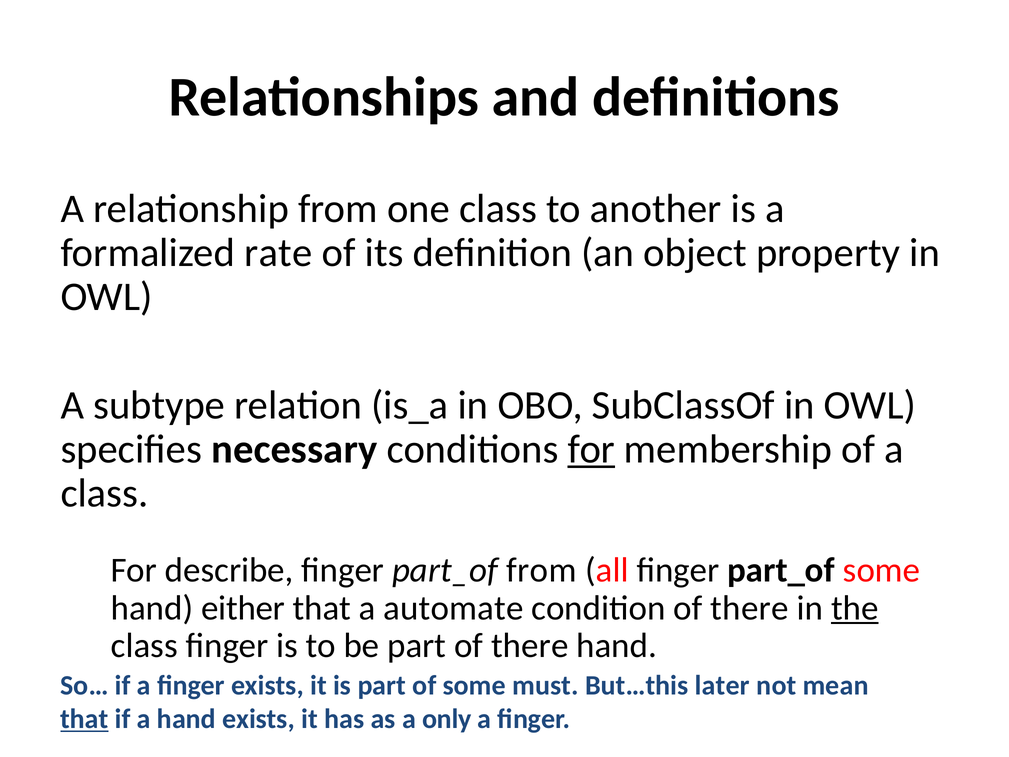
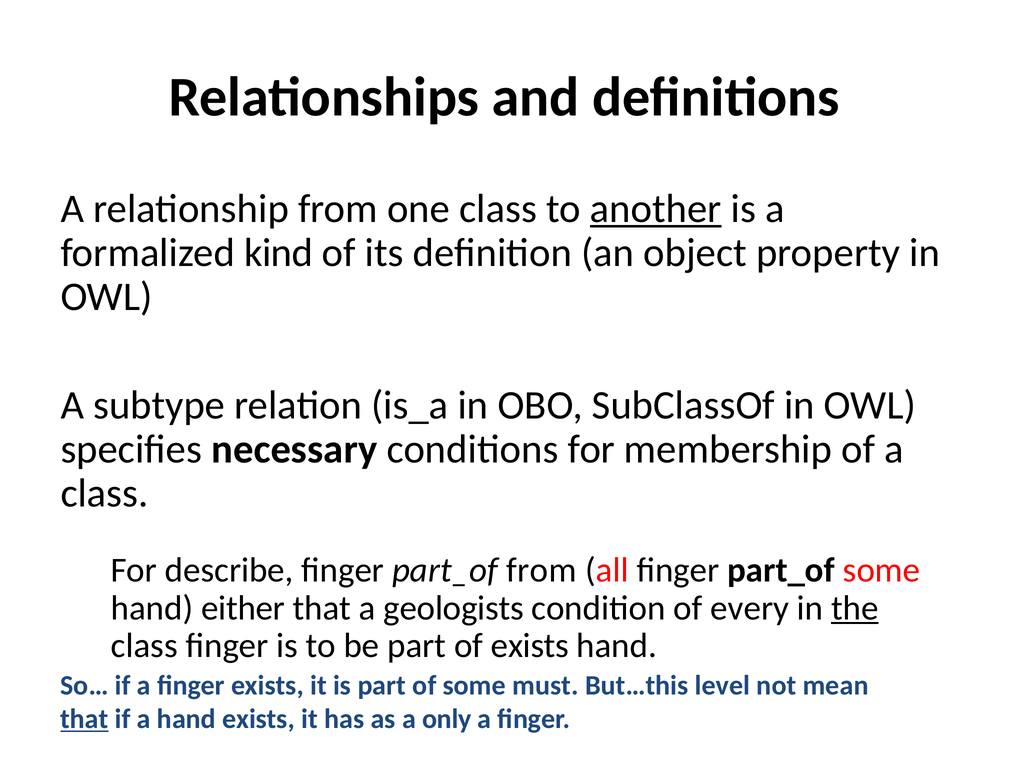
another underline: none -> present
rate: rate -> kind
for at (591, 449) underline: present -> none
automate: automate -> geologists
condition of there: there -> every
part of there: there -> exists
later: later -> level
